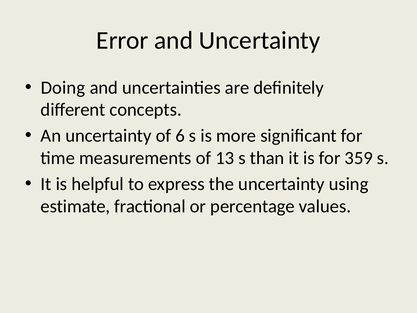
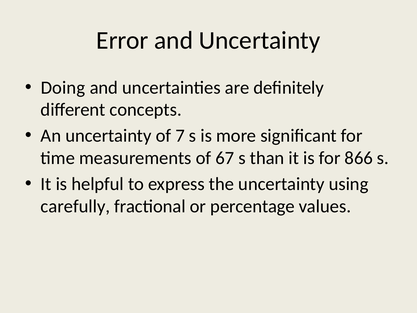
6: 6 -> 7
13: 13 -> 67
359: 359 -> 866
estimate: estimate -> carefully
